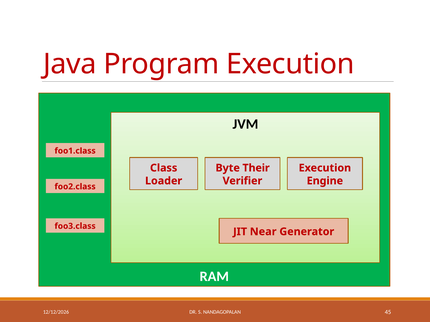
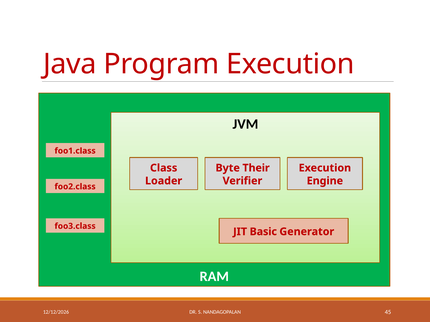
Near: Near -> Basic
